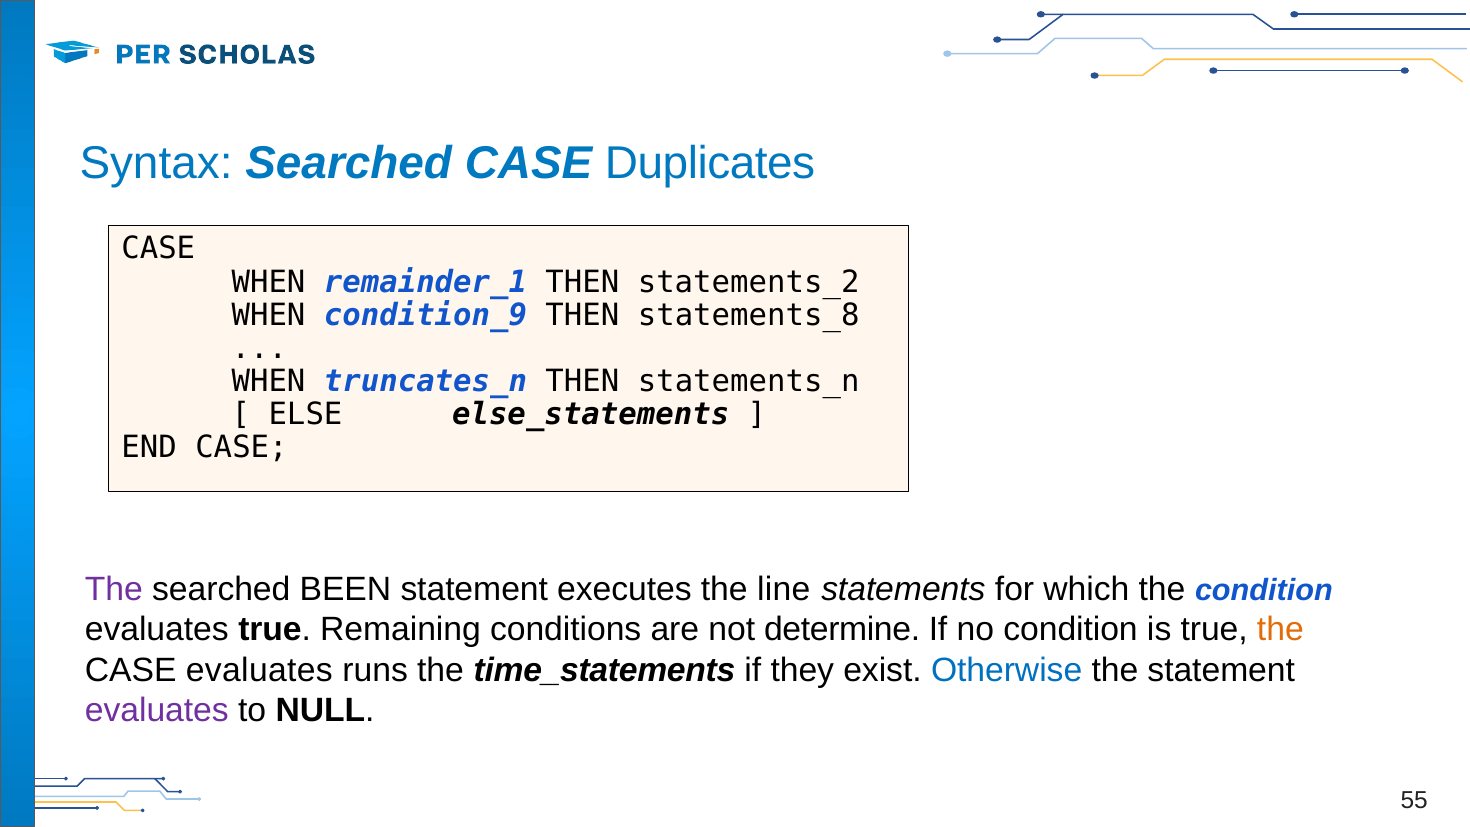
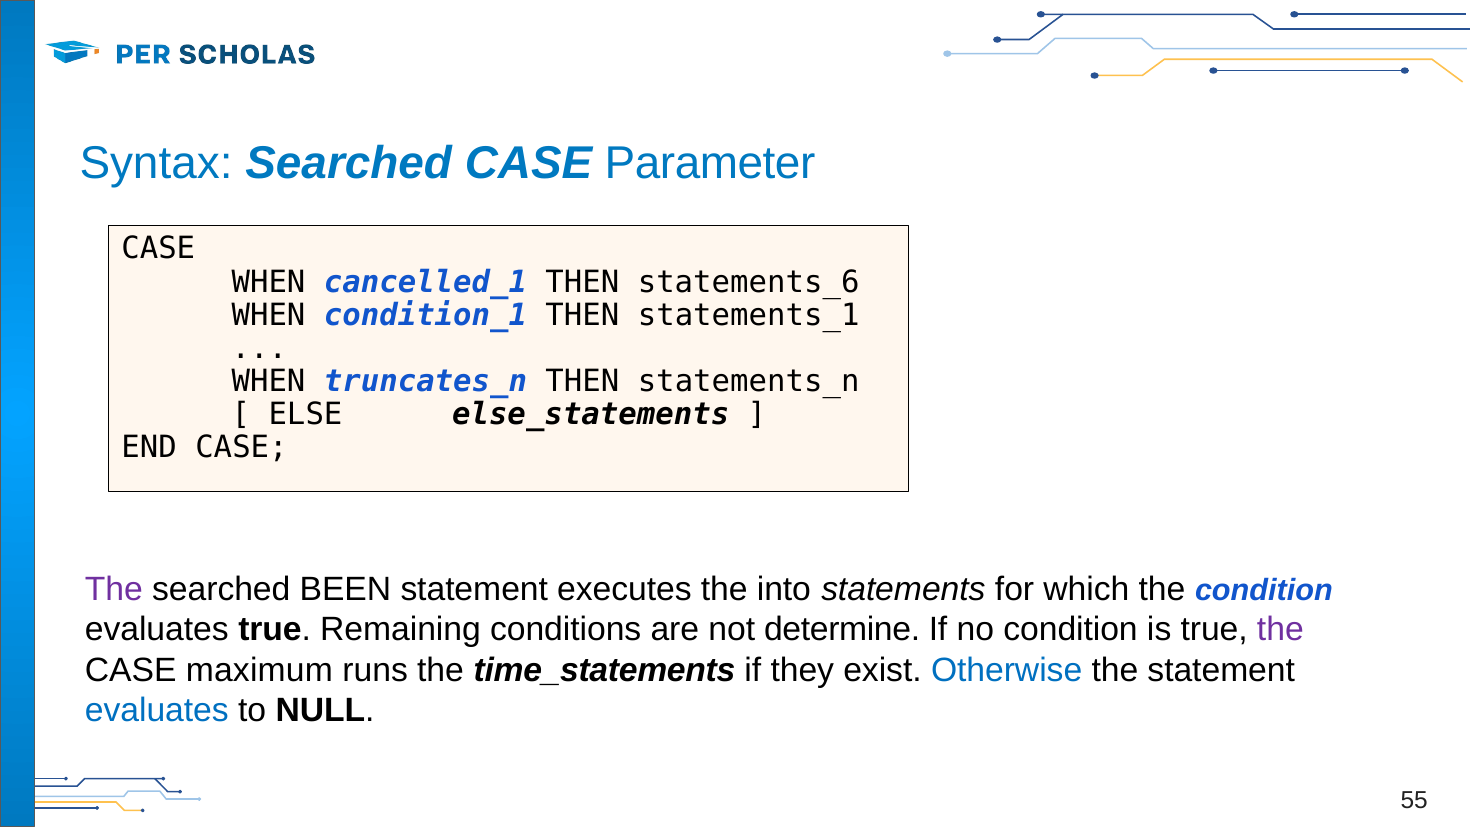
Duplicates: Duplicates -> Parameter
remainder_1: remainder_1 -> cancelled_1
statements_2: statements_2 -> statements_6
condition_9: condition_9 -> condition_1
statements_8: statements_8 -> statements_1
line: line -> into
the at (1280, 629) colour: orange -> purple
CASE evaluates: evaluates -> maximum
evaluates at (157, 710) colour: purple -> blue
